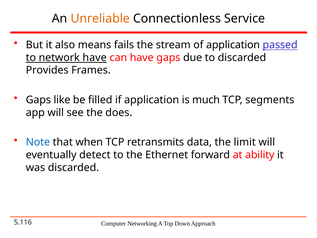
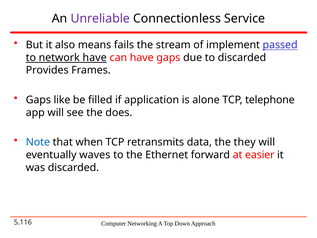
Unreliable colour: orange -> purple
of application: application -> implement
much: much -> alone
segments: segments -> telephone
limit: limit -> they
detect: detect -> waves
ability: ability -> easier
